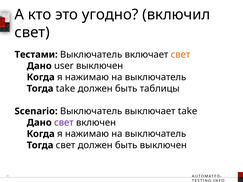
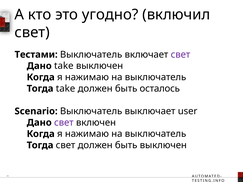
свет at (180, 55) colour: orange -> purple
Дано user: user -> take
таблицы: таблицы -> осталось
выключает take: take -> user
